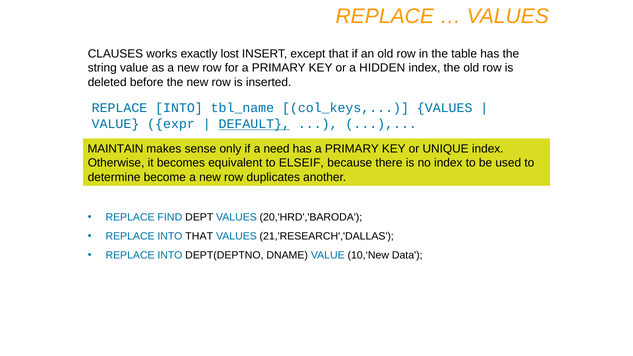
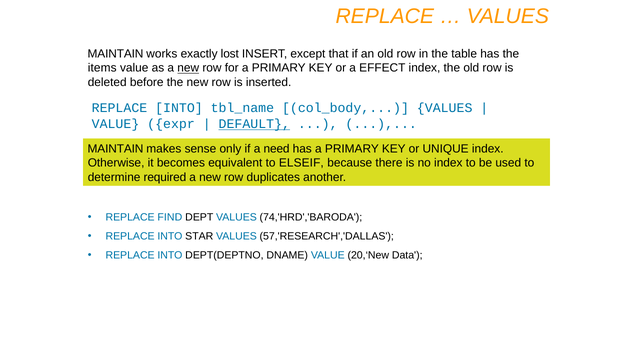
CLAUSES at (115, 54): CLAUSES -> MAINTAIN
string: string -> items
new at (188, 68) underline: none -> present
HIDDEN: HIDDEN -> EFFECT
col_keys: col_keys -> col_body
become: become -> required
20,'HRD','BARODA: 20,'HRD','BARODA -> 74,'HRD','BARODA
INTO THAT: THAT -> STAR
21,'RESEARCH','DALLAS: 21,'RESEARCH','DALLAS -> 57,'RESEARCH','DALLAS
10,‘New: 10,‘New -> 20,‘New
